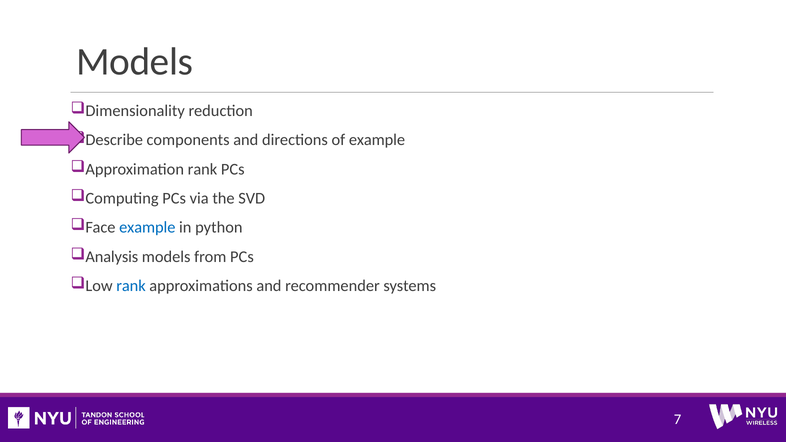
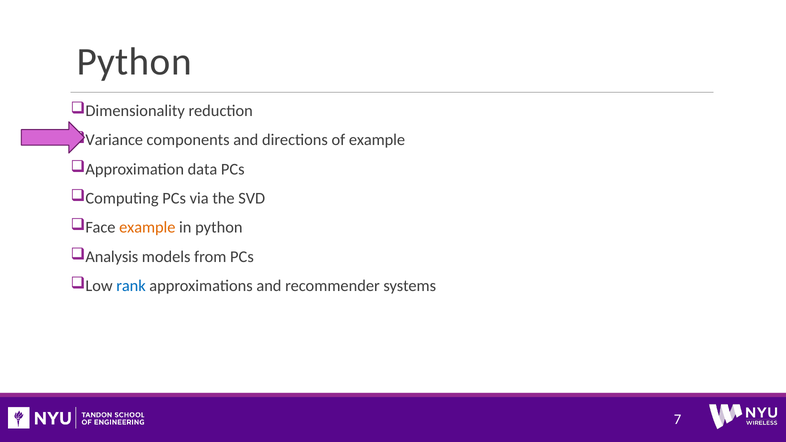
Models at (135, 62): Models -> Python
Describe: Describe -> Variance
Approximation rank: rank -> data
example at (147, 228) colour: blue -> orange
